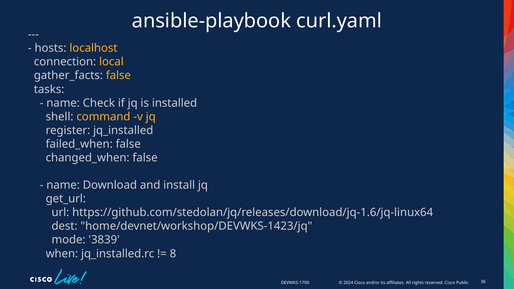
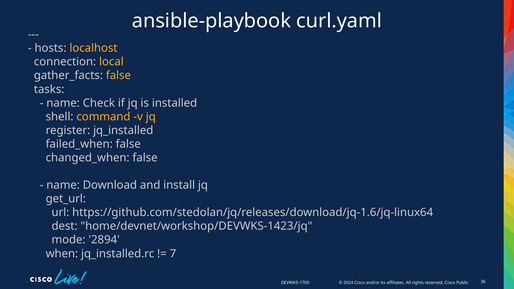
3839: 3839 -> 2894
8: 8 -> 7
